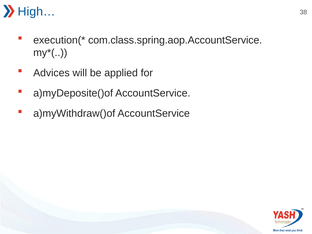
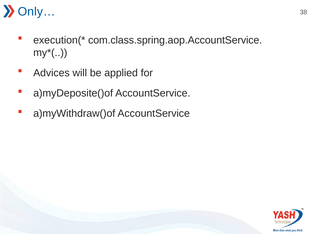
High…: High… -> Only…
